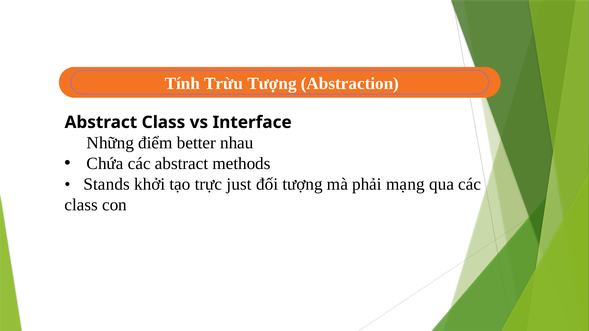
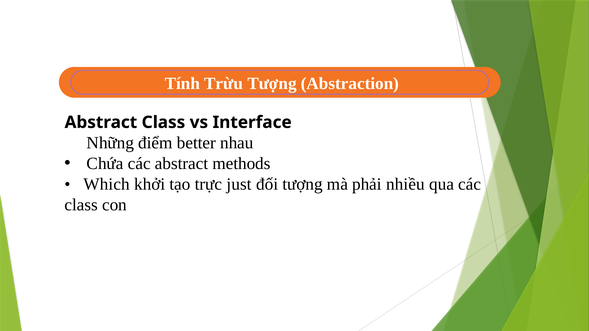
Stands: Stands -> Which
mạng: mạng -> nhiều
